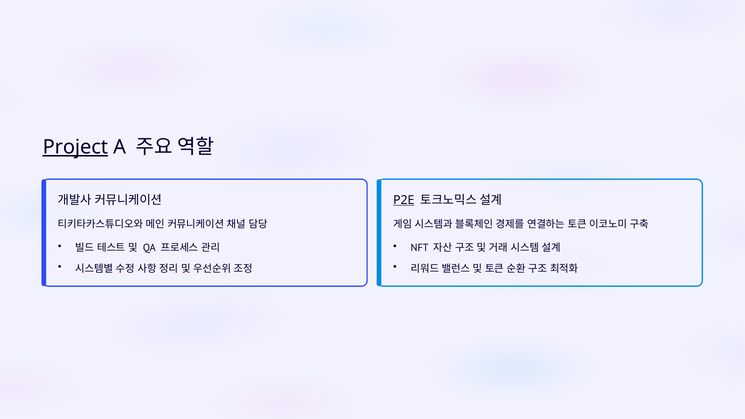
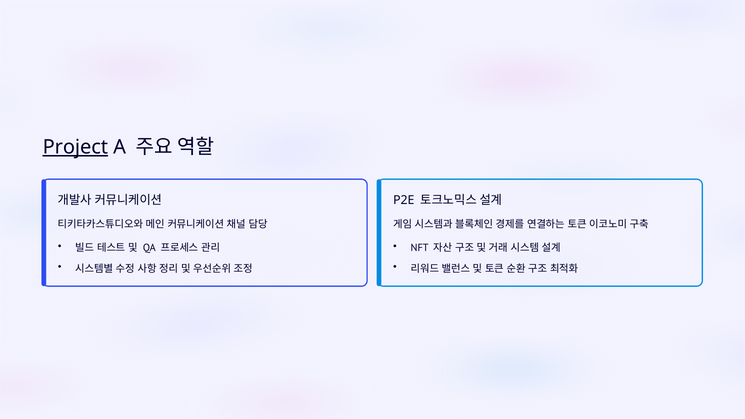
P2E underline: present -> none
